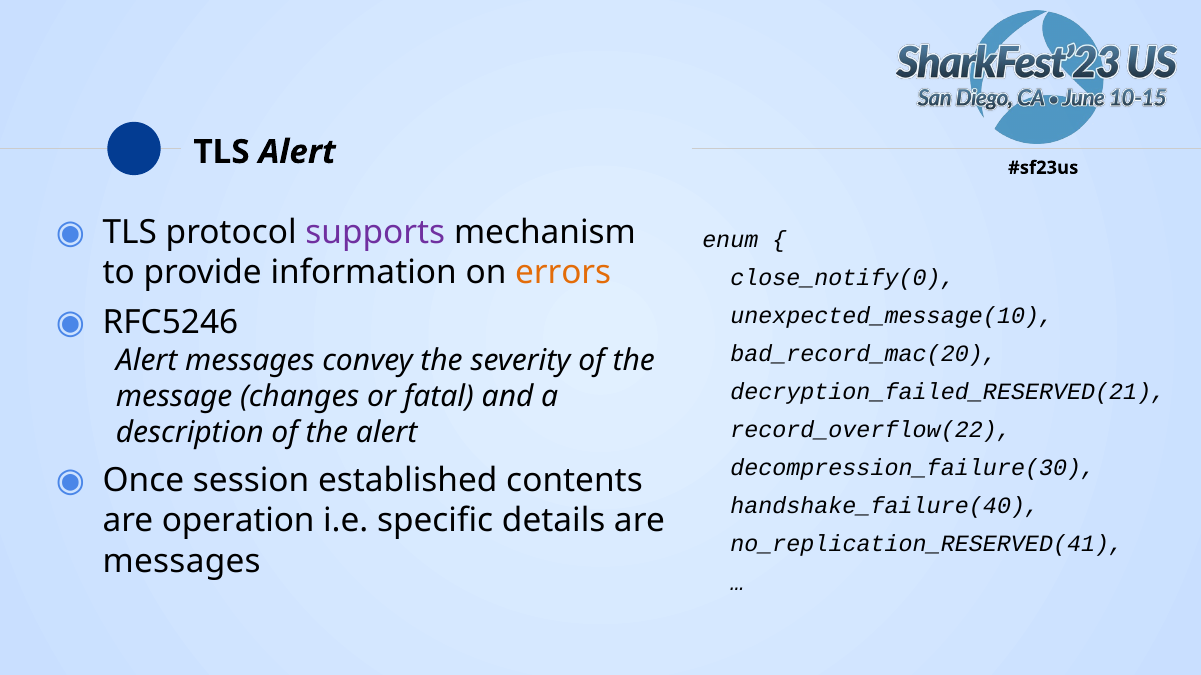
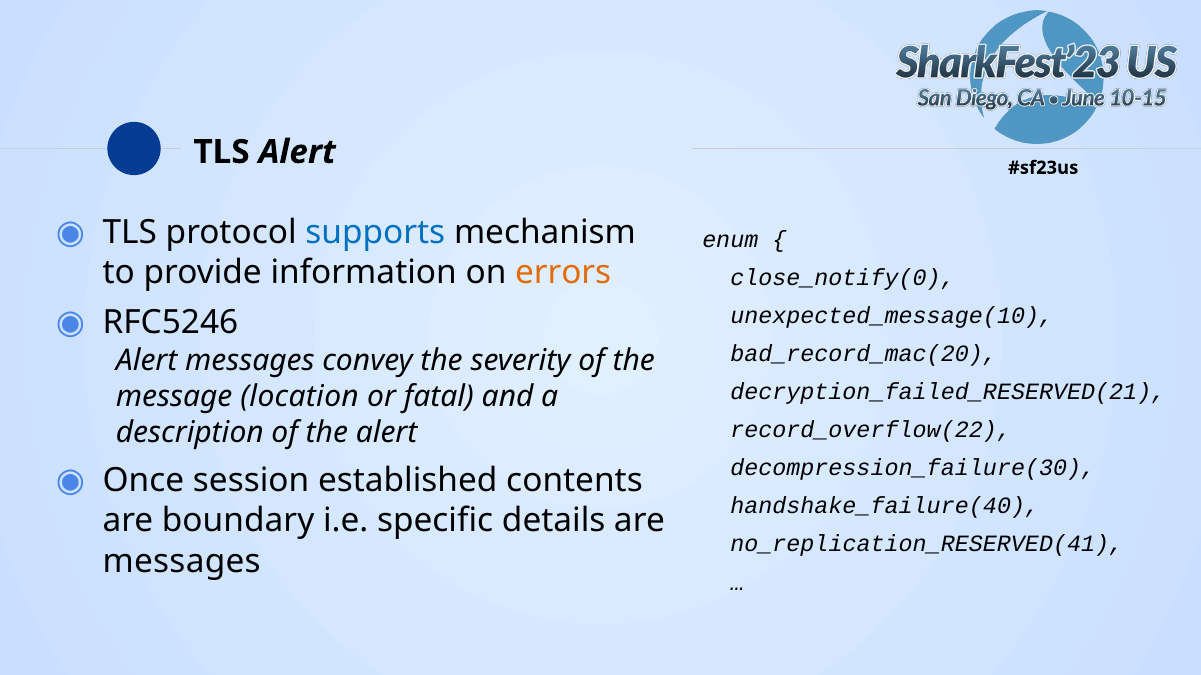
supports colour: purple -> blue
changes: changes -> location
operation: operation -> boundary
